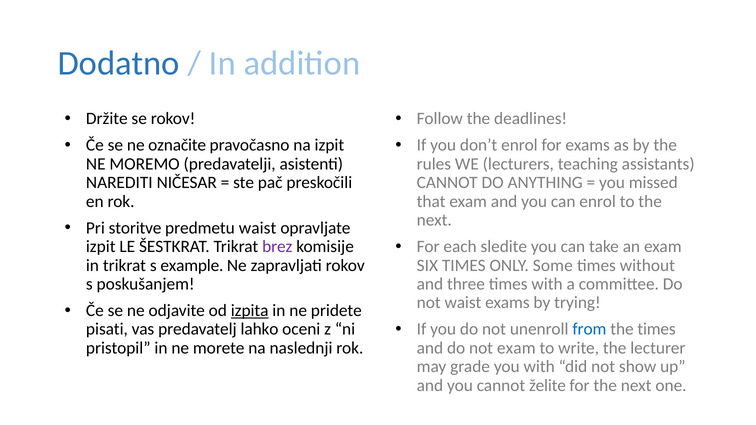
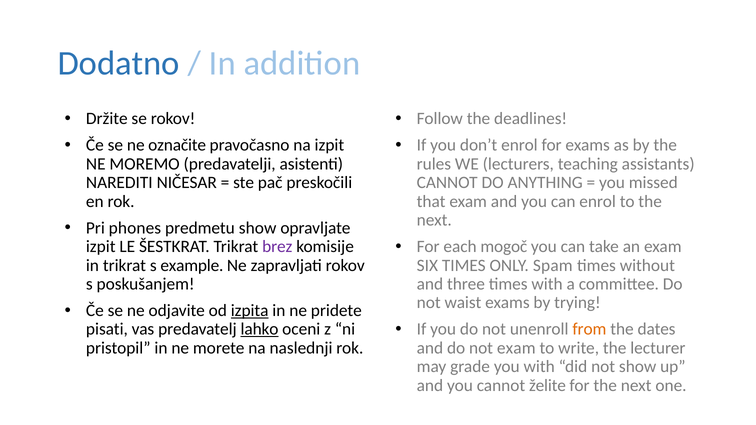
storitve: storitve -> phones
predmetu waist: waist -> show
sledite: sledite -> mogoč
Some: Some -> Spam
from colour: blue -> orange
the times: times -> dates
lahko underline: none -> present
